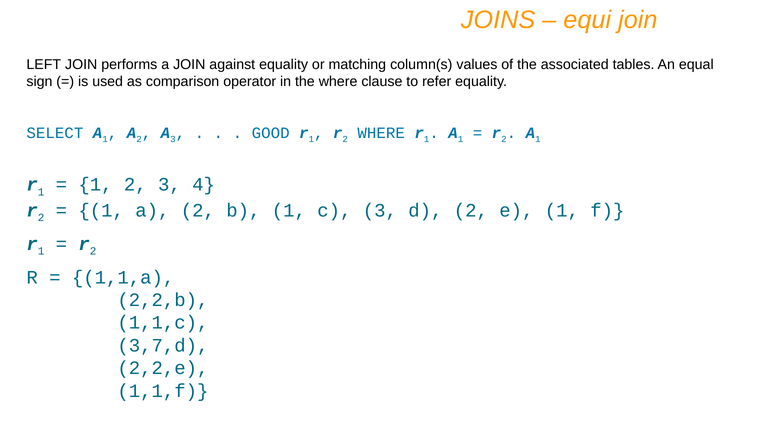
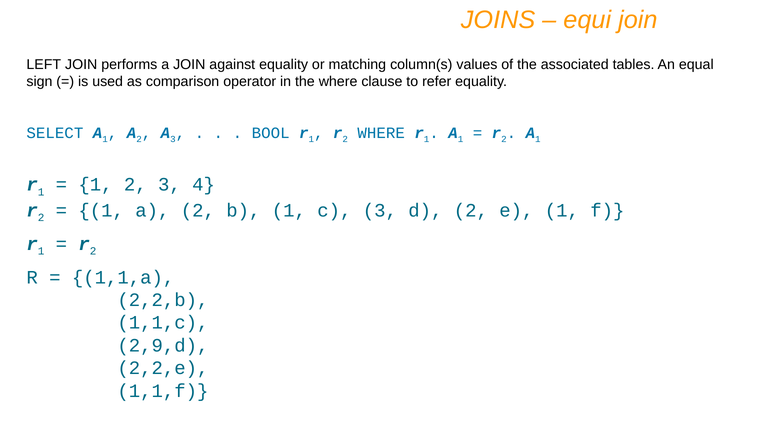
GOOD: GOOD -> BOOL
3,7,d: 3,7,d -> 2,9,d
